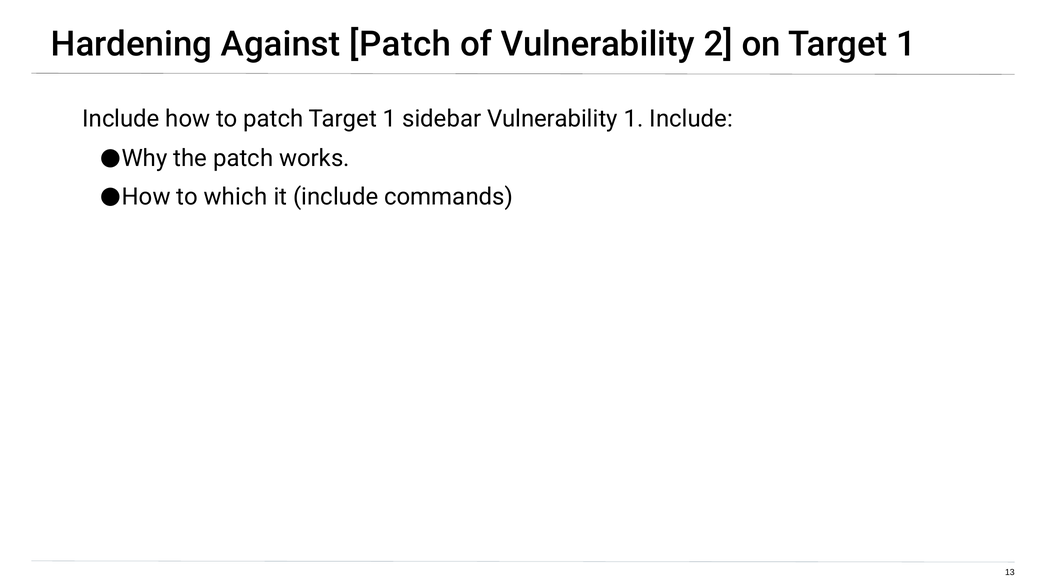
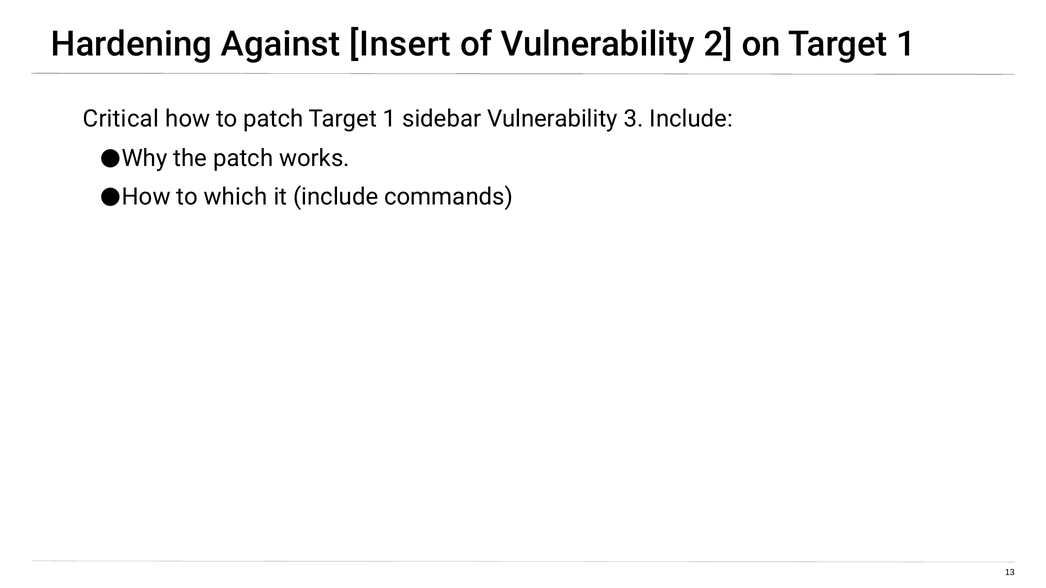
Against Patch: Patch -> Insert
Include at (121, 119): Include -> Critical
Vulnerability 1: 1 -> 3
